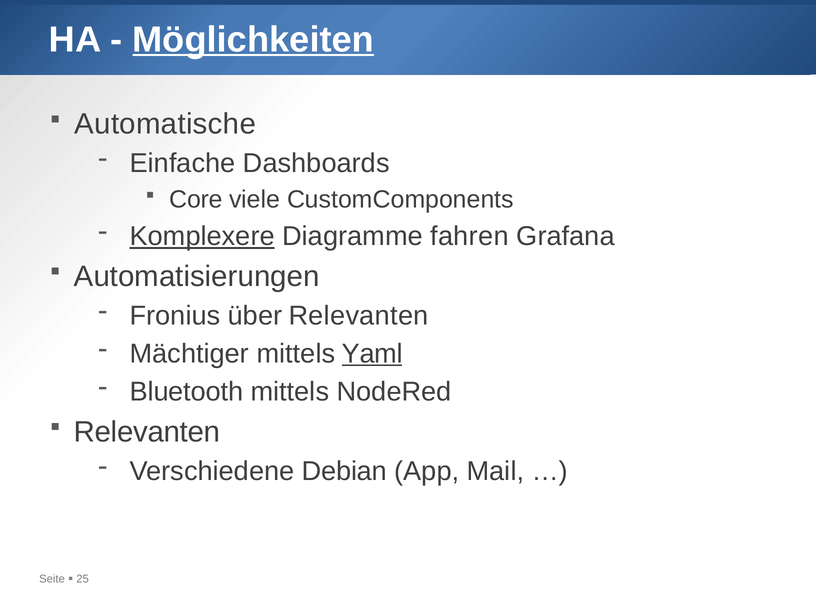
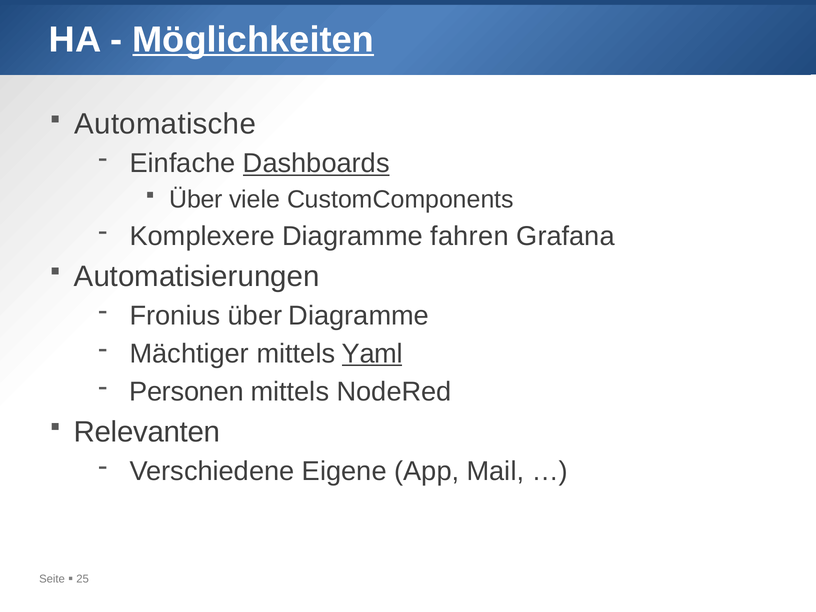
Dashboards underline: none -> present
Core at (196, 199): Core -> Über
Komplexere underline: present -> none
über Relevanten: Relevanten -> Diagramme
Bluetooth: Bluetooth -> Personen
Debian: Debian -> Eigene
